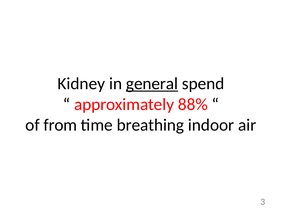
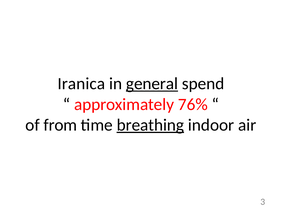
Kidney: Kidney -> Iranica
88%: 88% -> 76%
breathing underline: none -> present
